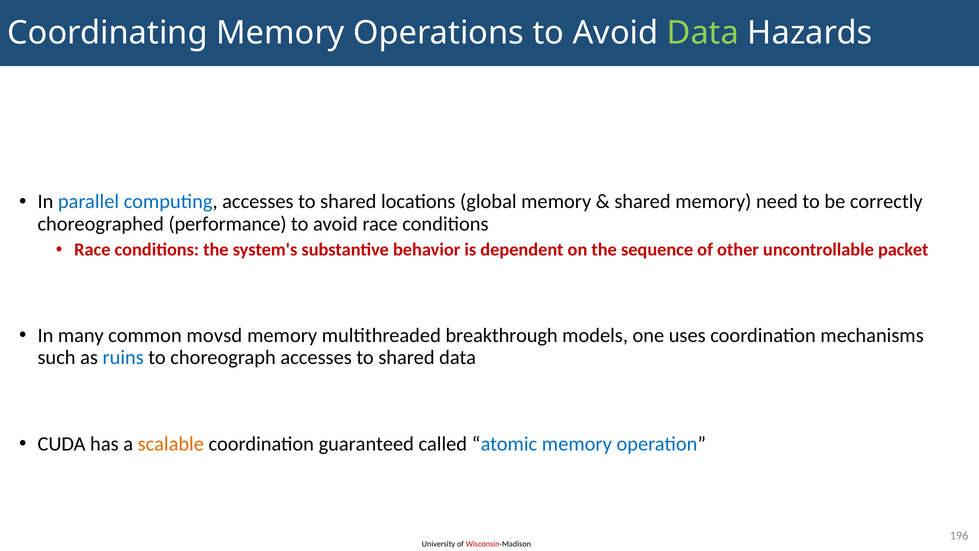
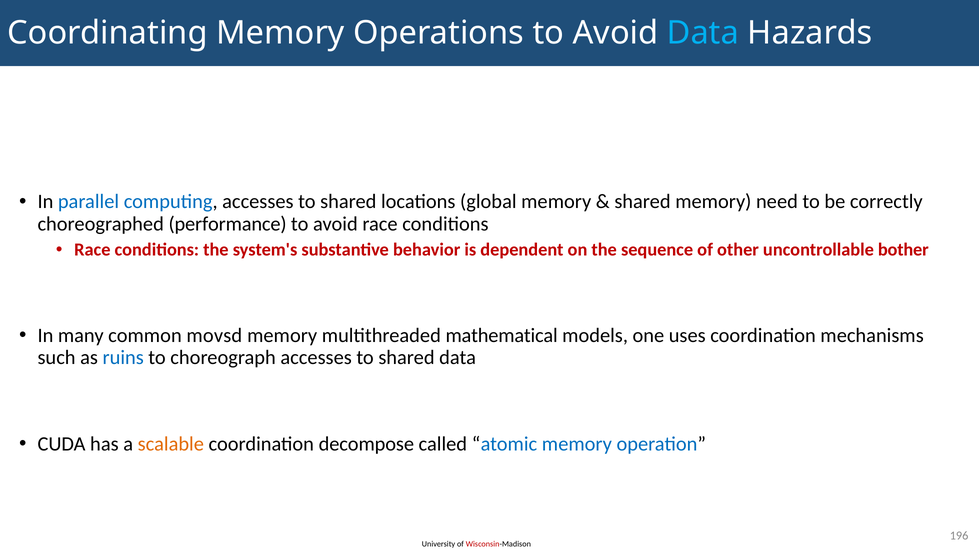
Data at (703, 33) colour: light green -> light blue
packet: packet -> bother
breakthrough: breakthrough -> mathematical
guaranteed: guaranteed -> decompose
